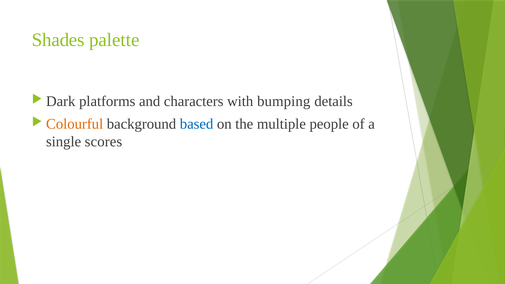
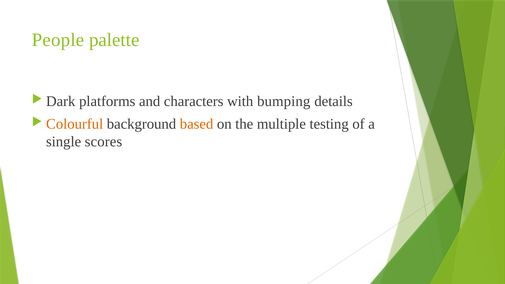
Shades: Shades -> People
based colour: blue -> orange
people: people -> testing
